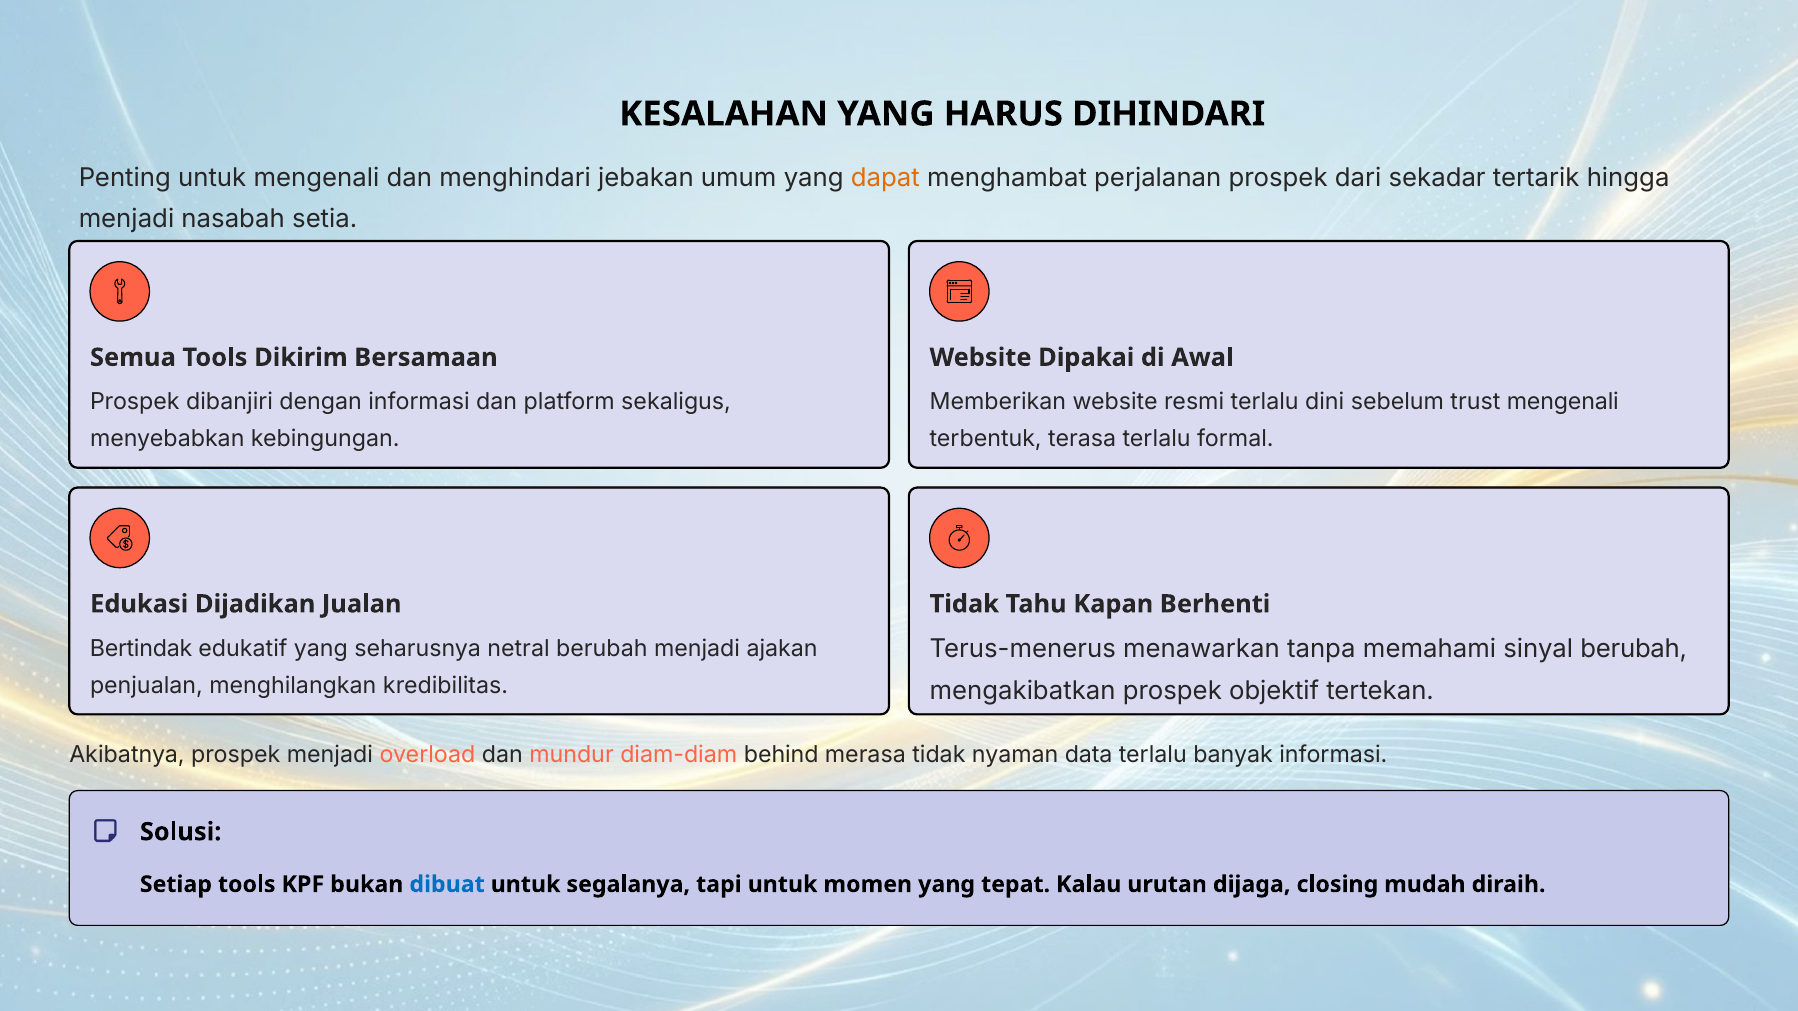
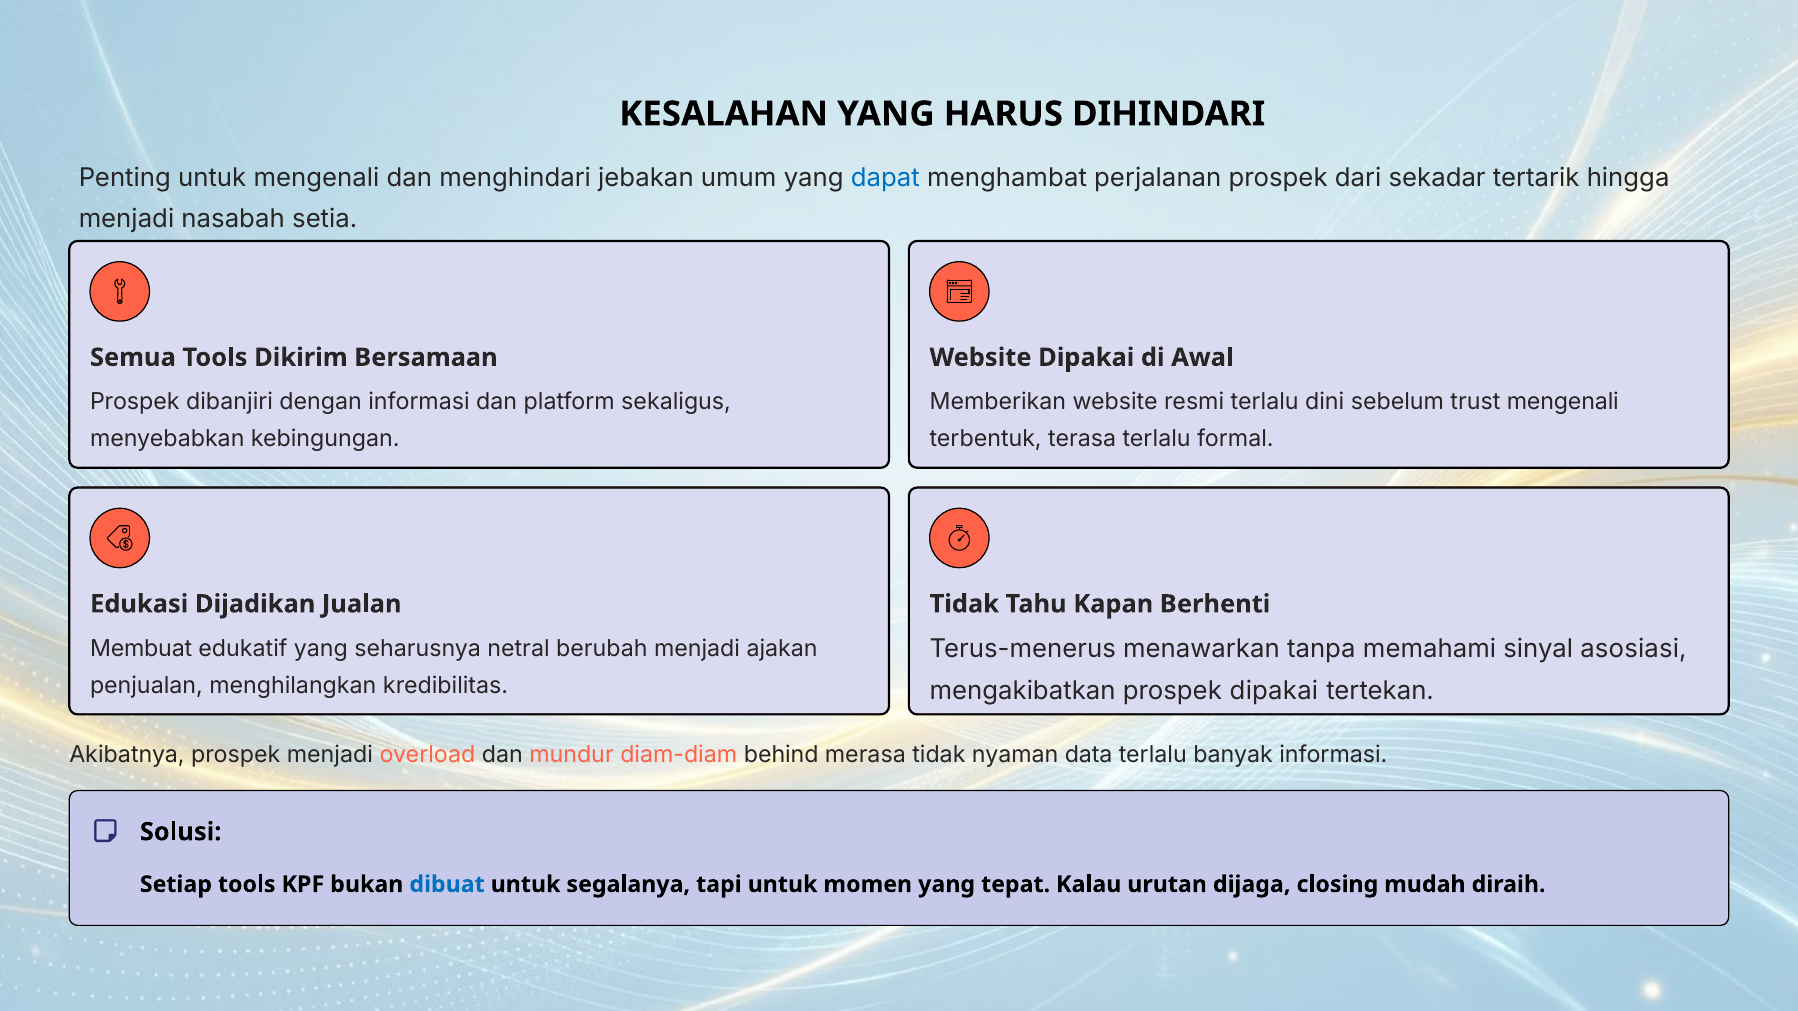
dapat colour: orange -> blue
sinyal berubah: berubah -> asosiasi
Bertindak: Bertindak -> Membuat
prospek objektif: objektif -> dipakai
